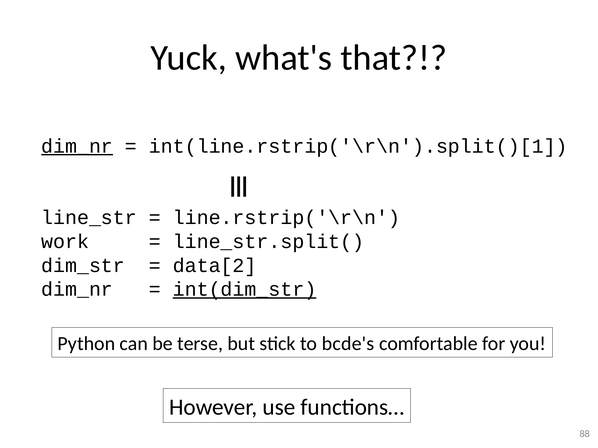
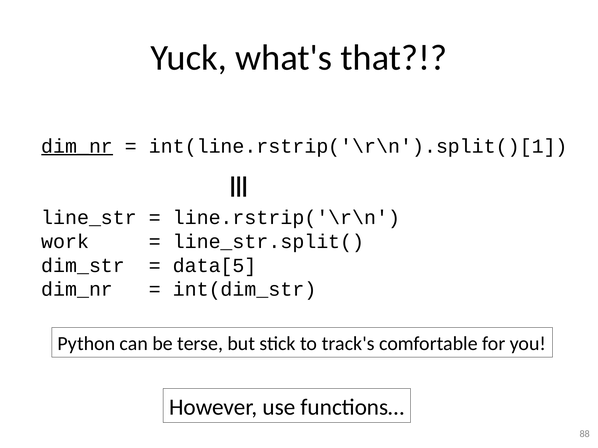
data[2: data[2 -> data[5
int(dim_str underline: present -> none
bcde's: bcde's -> track's
